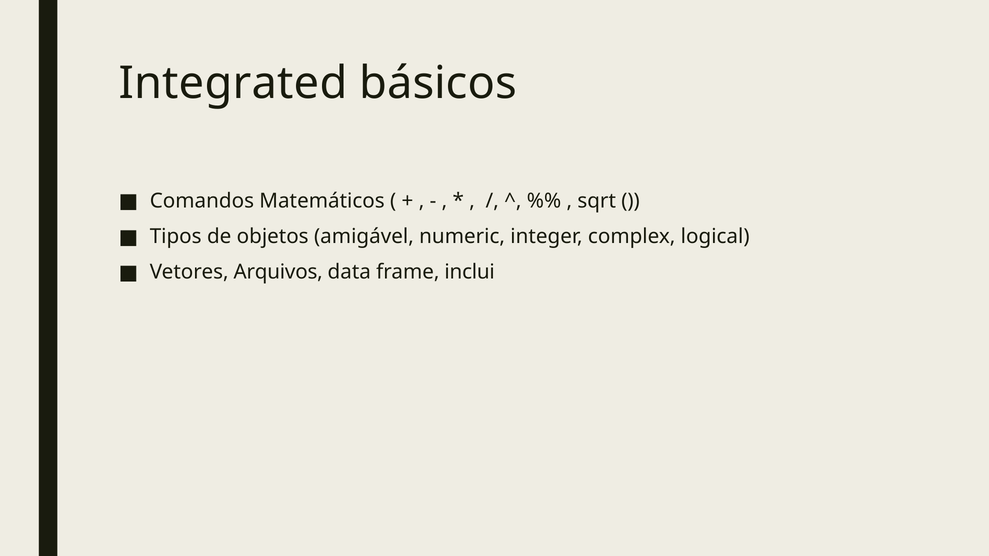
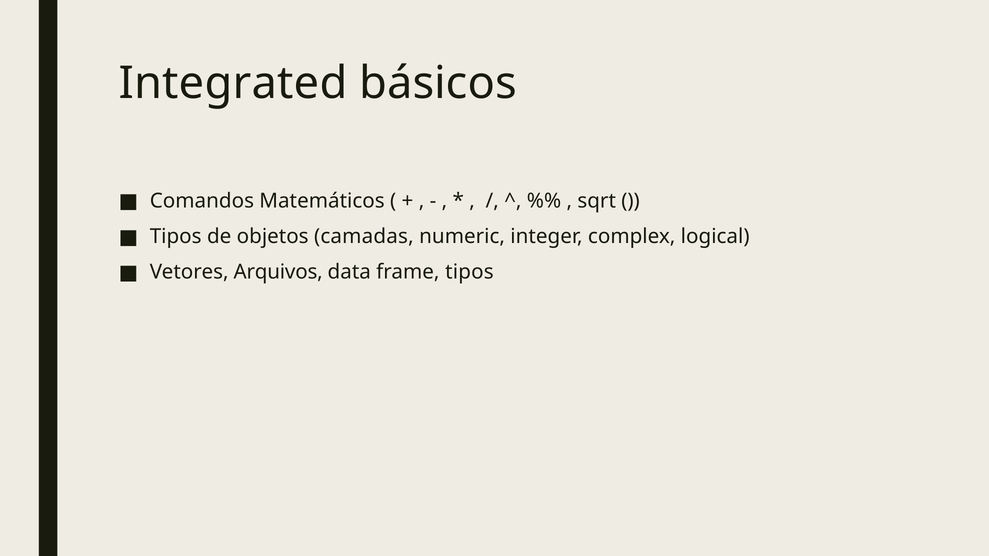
amigável: amigável -> camadas
frame inclui: inclui -> tipos
